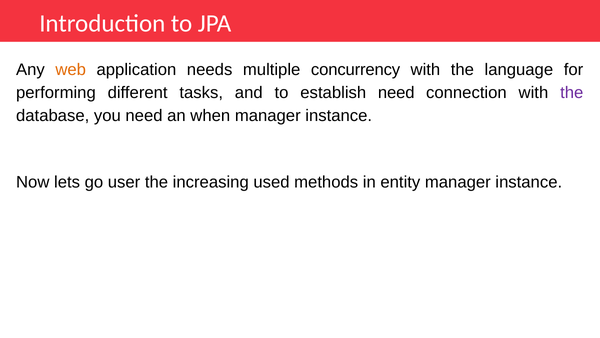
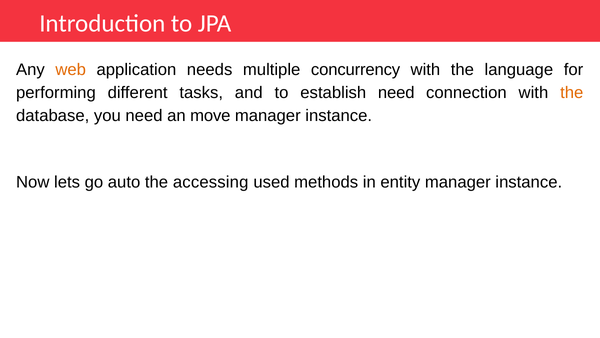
the at (572, 93) colour: purple -> orange
when: when -> move
user: user -> auto
increasing: increasing -> accessing
